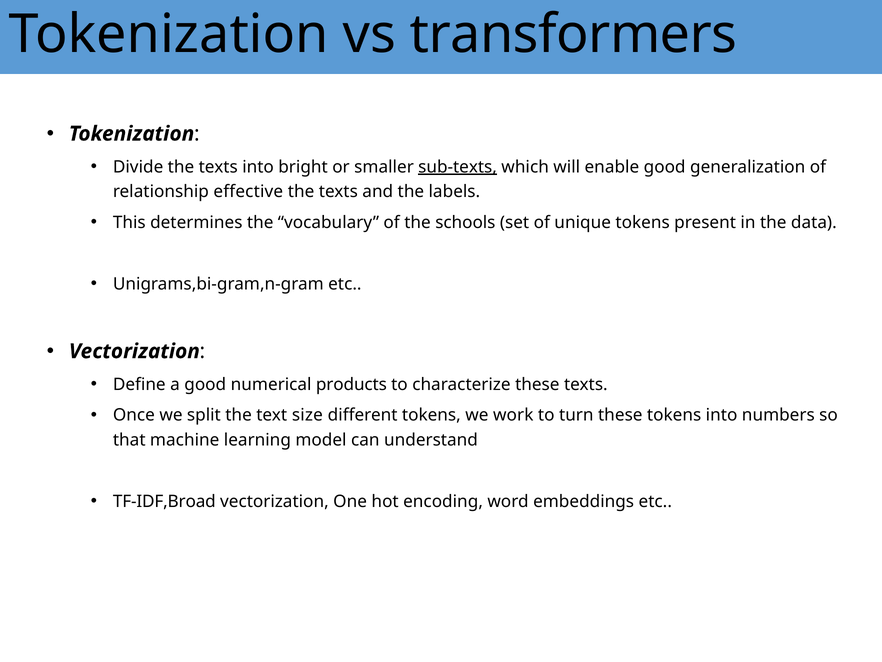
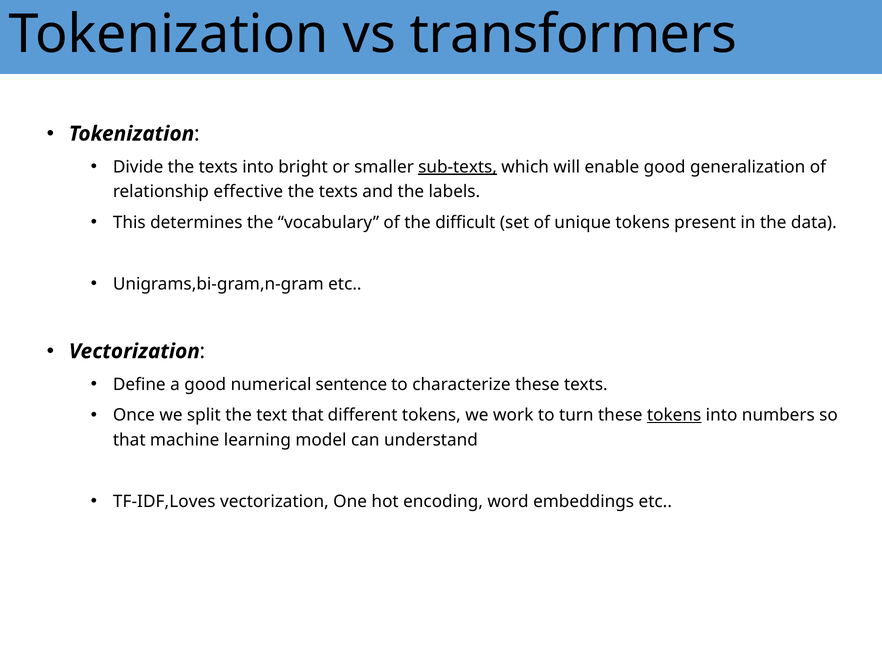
schools: schools -> difficult
products: products -> sentence
text size: size -> that
tokens at (674, 415) underline: none -> present
TF-IDF,Broad: TF-IDF,Broad -> TF-IDF,Loves
